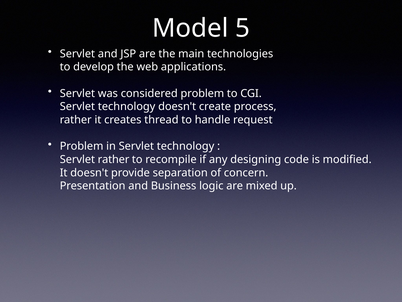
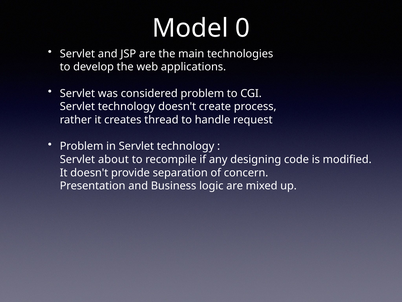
5: 5 -> 0
Servlet rather: rather -> about
